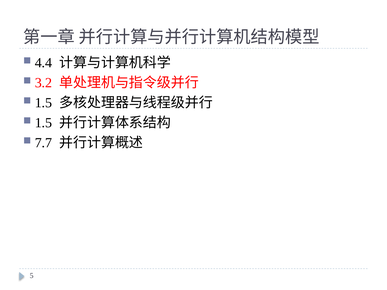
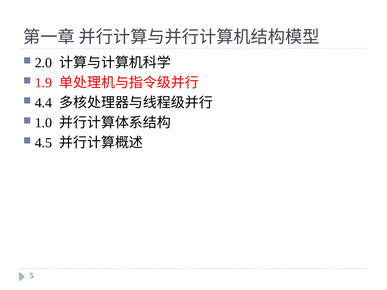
4.4: 4.4 -> 2.0
3.2: 3.2 -> 1.9
1.5 at (43, 103): 1.5 -> 4.4
1.5 at (43, 123): 1.5 -> 1.0
7.7: 7.7 -> 4.5
